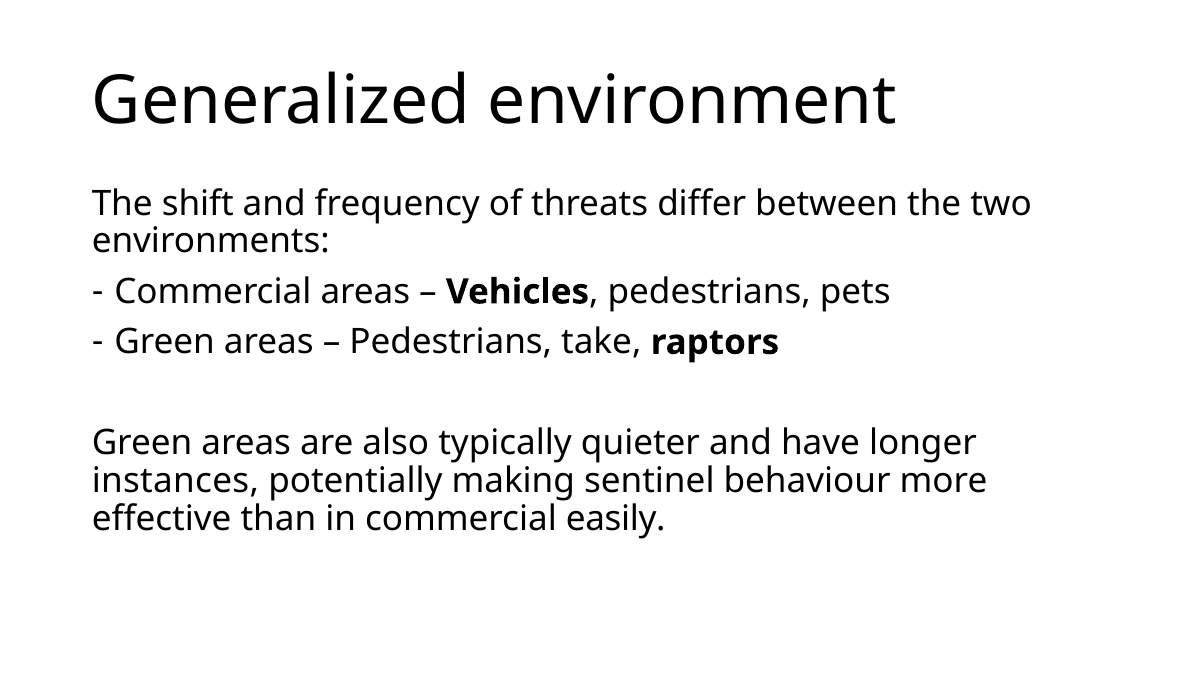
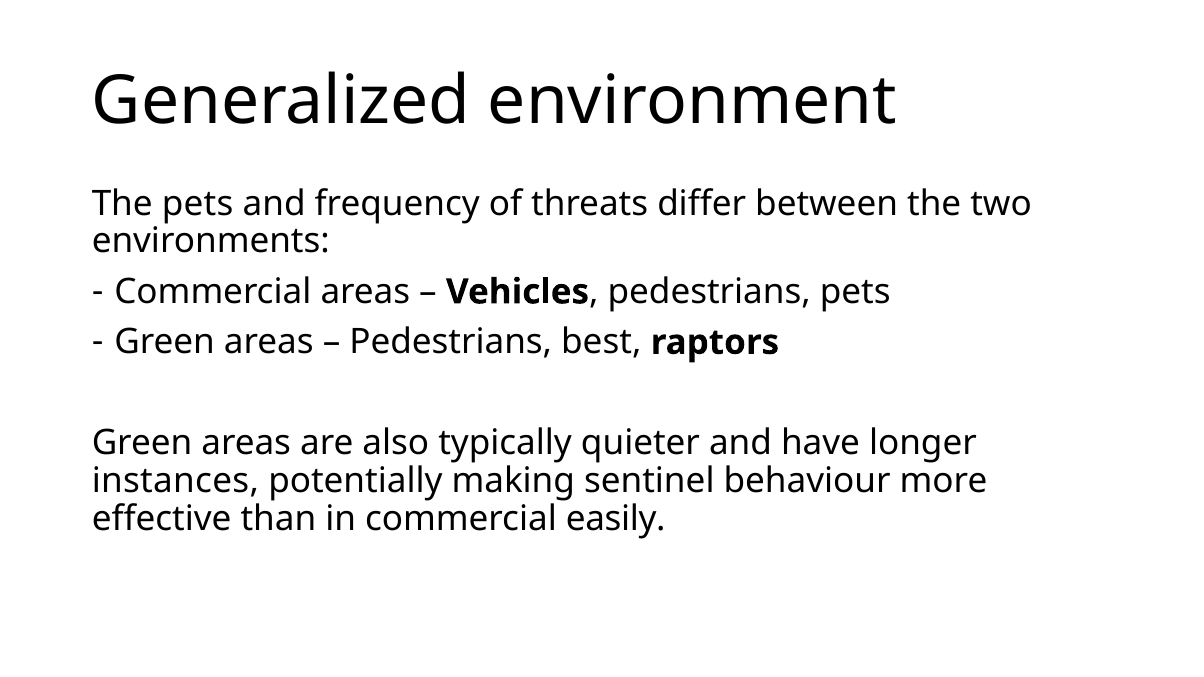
The shift: shift -> pets
take: take -> best
